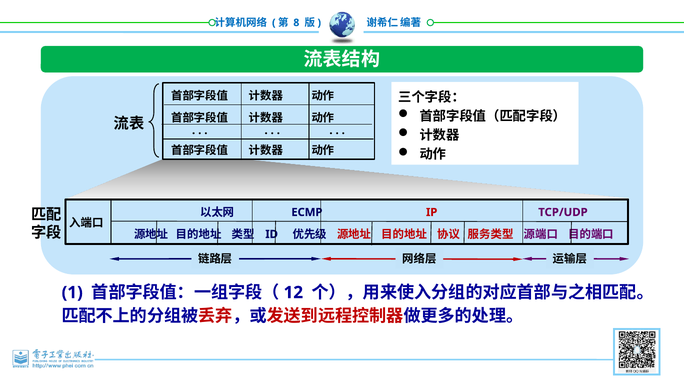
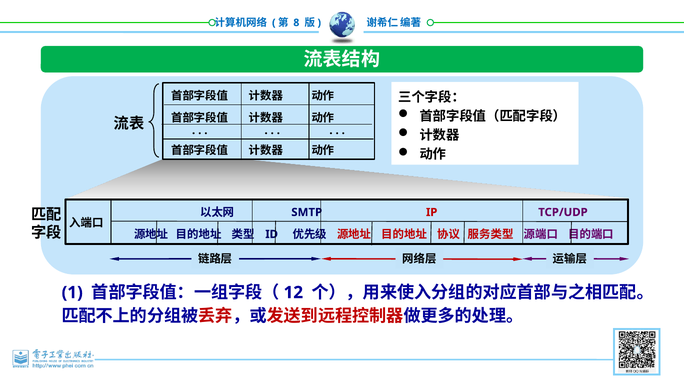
ECMP: ECMP -> SMTP
